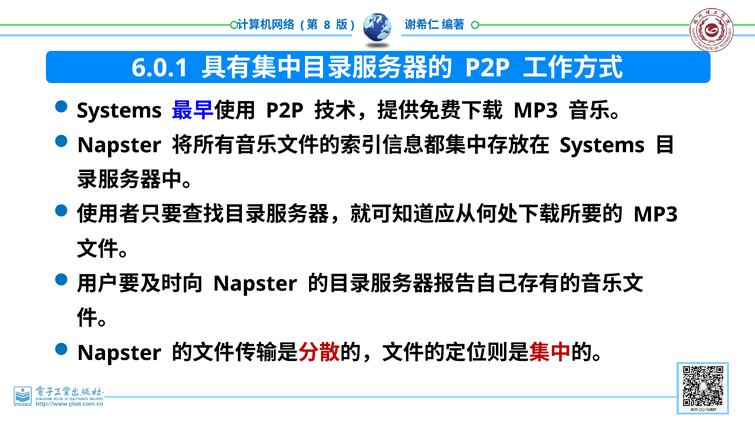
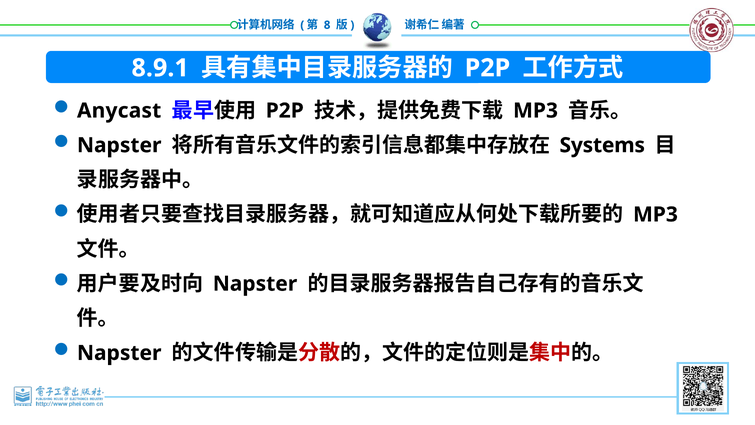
6.0.1: 6.0.1 -> 8.9.1
Systems at (119, 111): Systems -> Anycast
